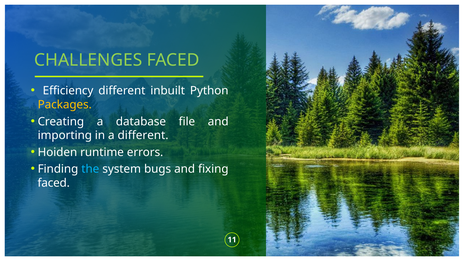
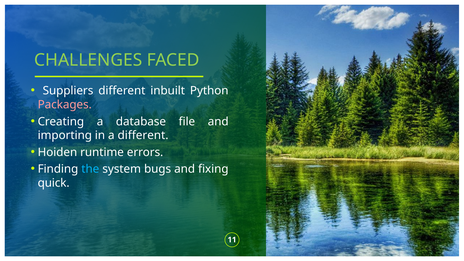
Efficiency: Efficiency -> Suppliers
Packages colour: yellow -> pink
faced at (54, 183): faced -> quick
